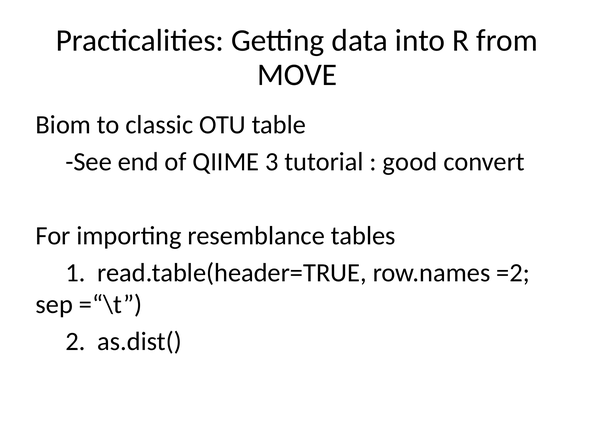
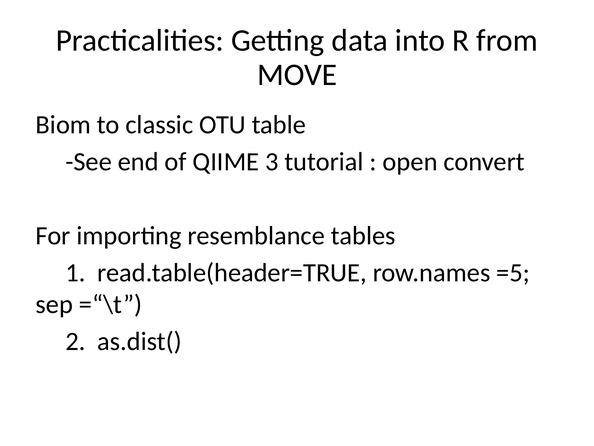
good: good -> open
=2: =2 -> =5
